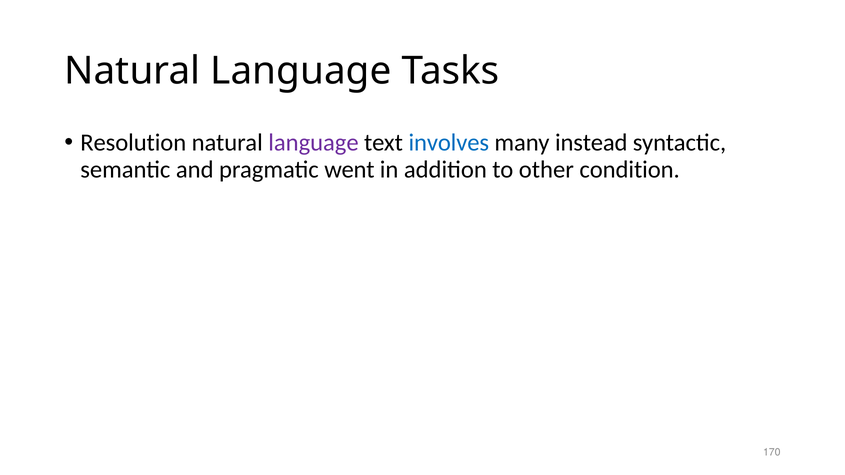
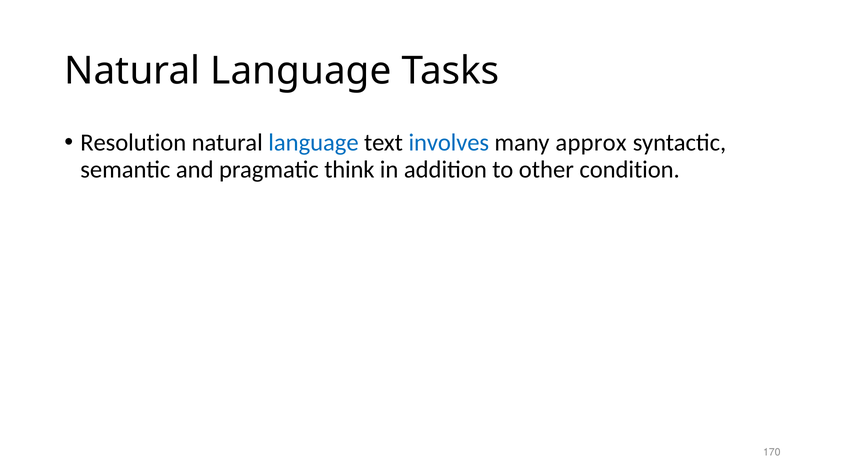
language at (313, 143) colour: purple -> blue
instead: instead -> approx
went: went -> think
